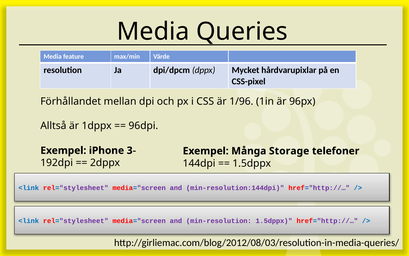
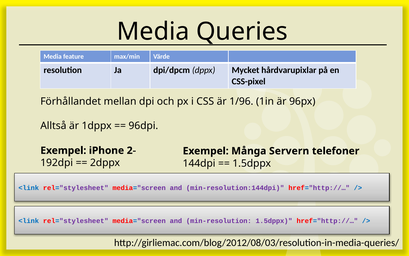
3-: 3- -> 2-
Storage: Storage -> Servern
